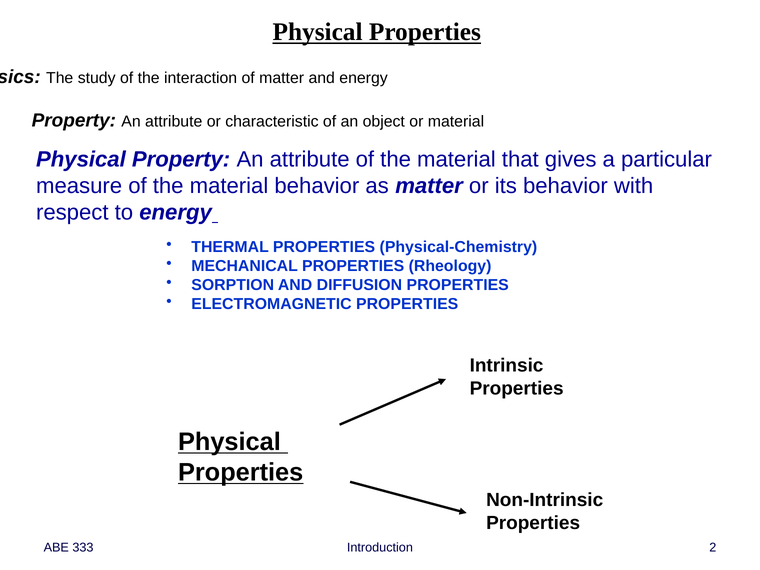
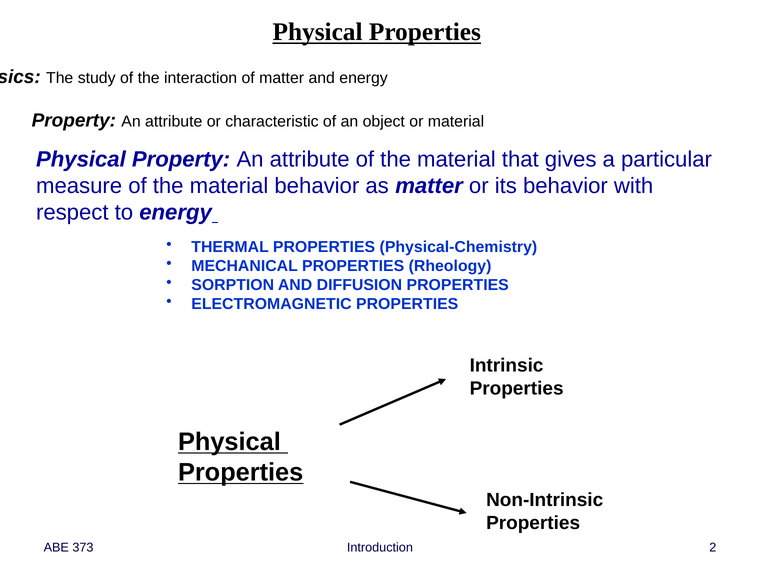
333: 333 -> 373
